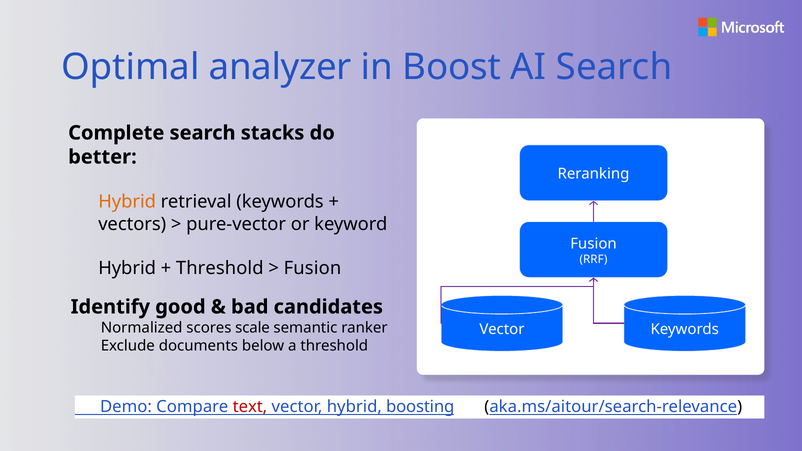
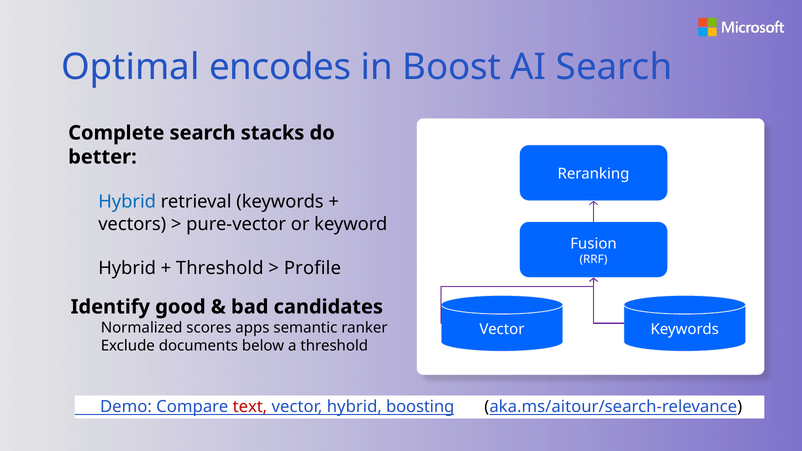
analyzer: analyzer -> encodes
Hybrid at (127, 202) colour: orange -> blue
Fusion at (312, 268): Fusion -> Profile
scale: scale -> apps
